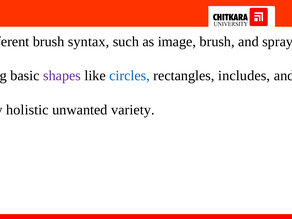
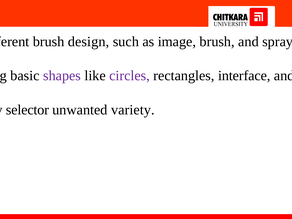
syntax: syntax -> design
circles colour: blue -> purple
includes: includes -> interface
holistic: holistic -> selector
